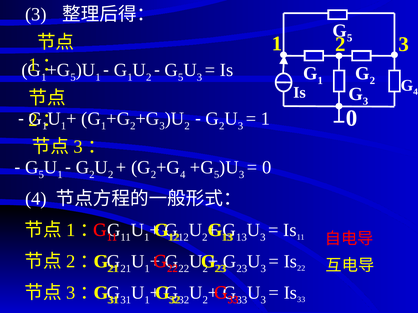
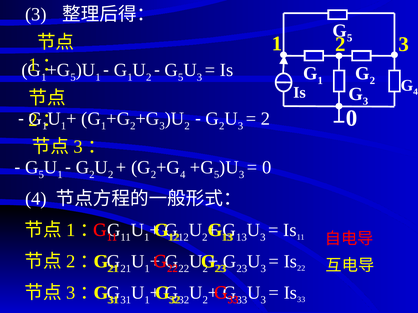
1 at (266, 119): 1 -> 2
